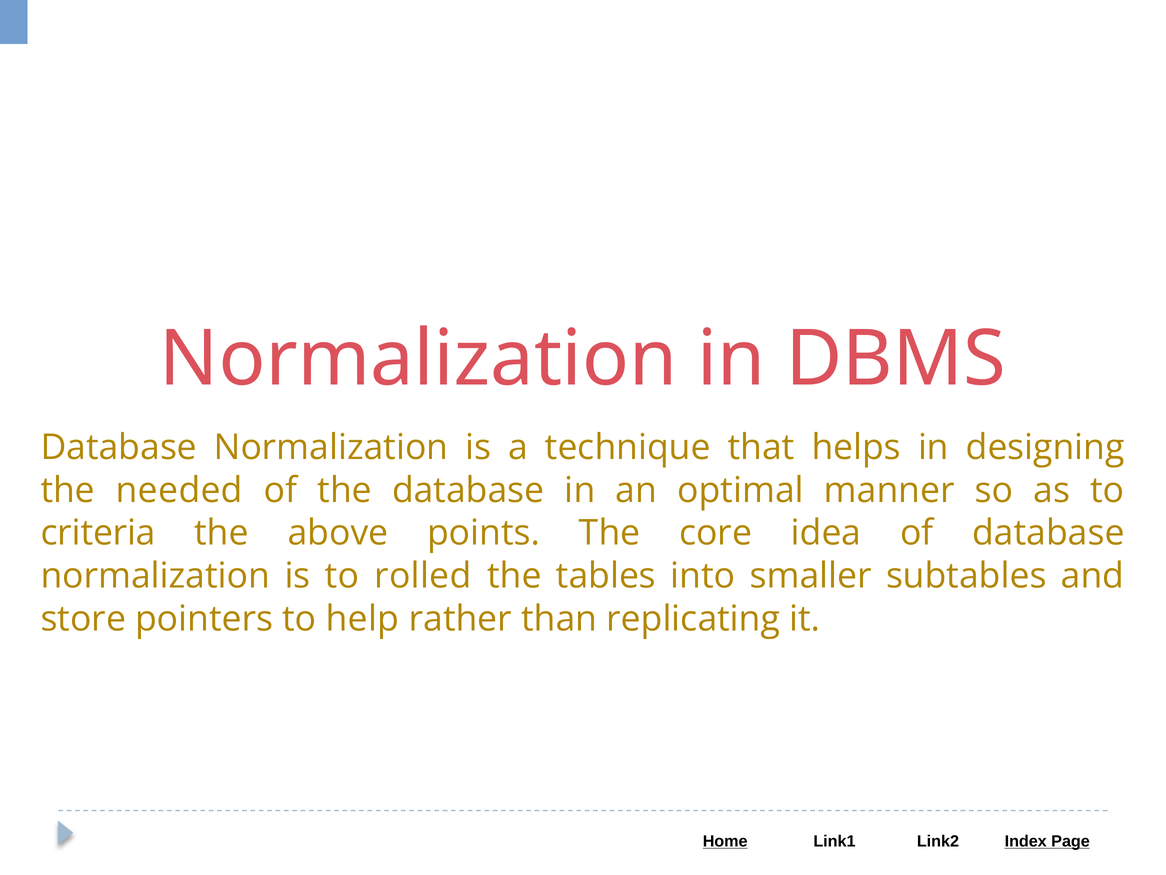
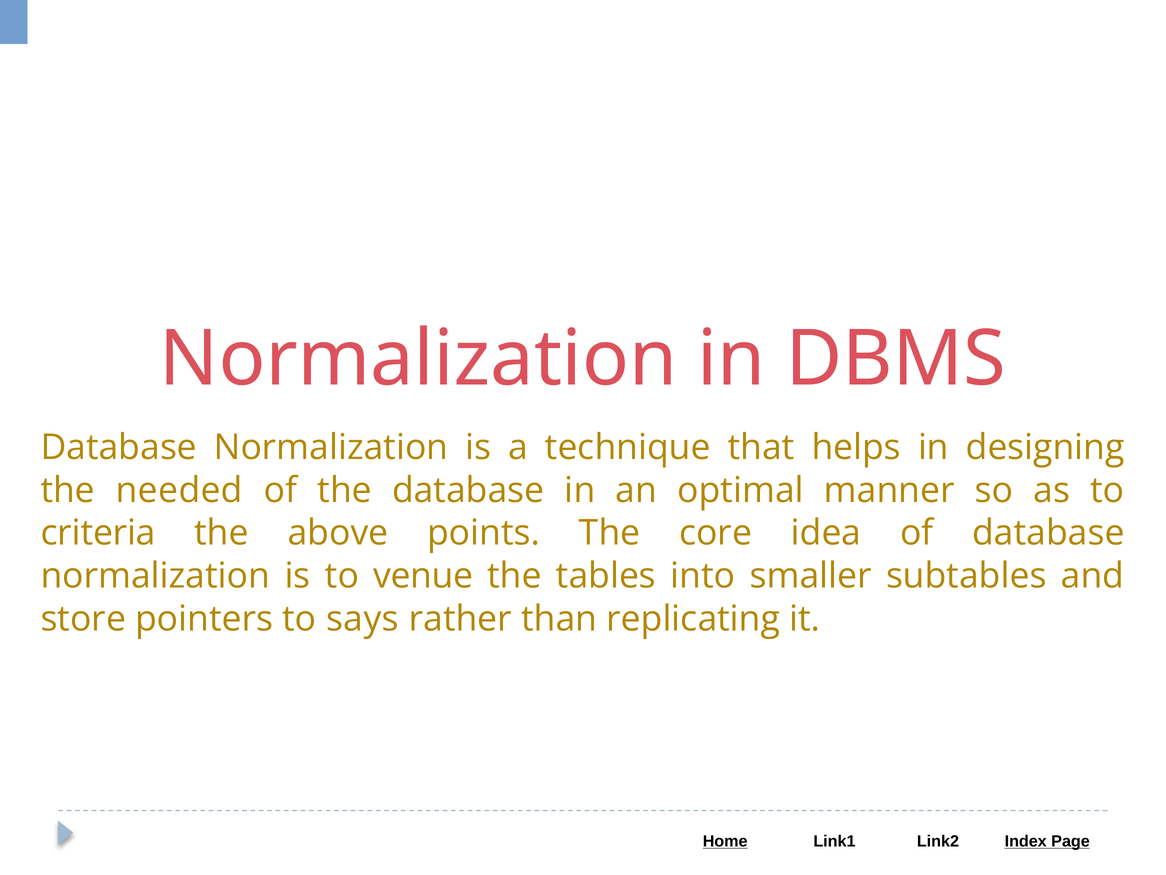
rolled: rolled -> venue
help: help -> says
